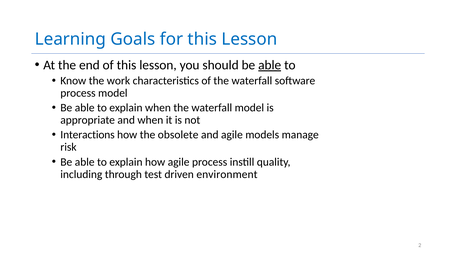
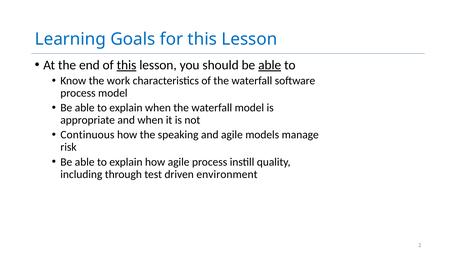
this at (127, 65) underline: none -> present
Interactions: Interactions -> Continuous
obsolete: obsolete -> speaking
